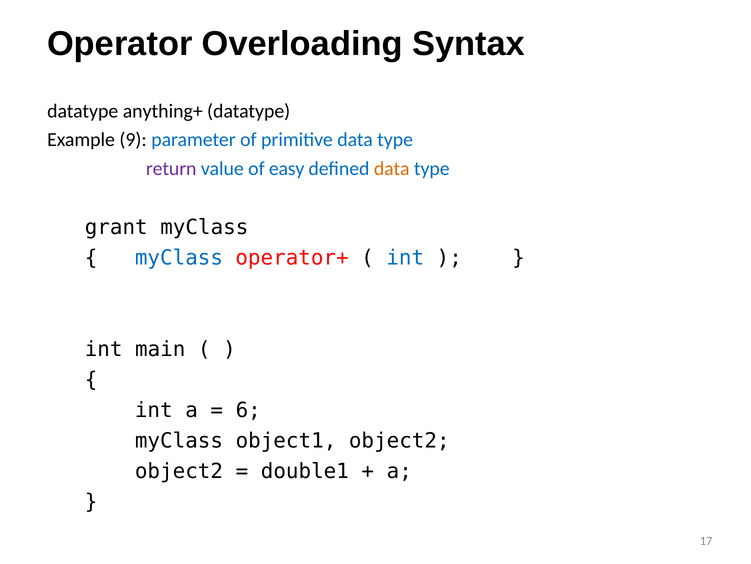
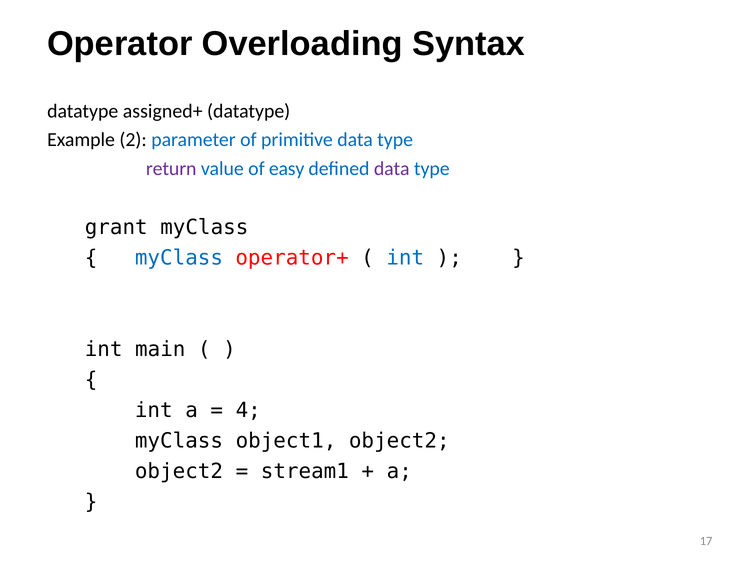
anything+: anything+ -> assigned+
9: 9 -> 2
data at (392, 168) colour: orange -> purple
6: 6 -> 4
double1: double1 -> stream1
